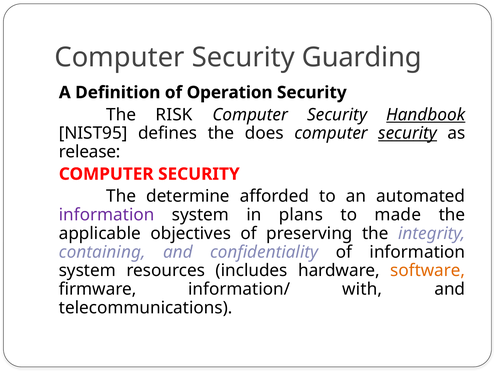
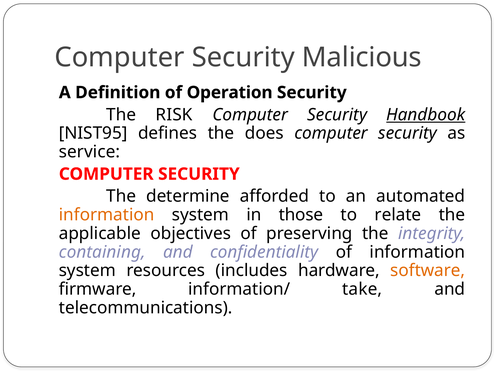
Guarding: Guarding -> Malicious
security at (408, 133) underline: present -> none
release: release -> service
information at (107, 214) colour: purple -> orange
plans: plans -> those
made: made -> relate
with: with -> take
